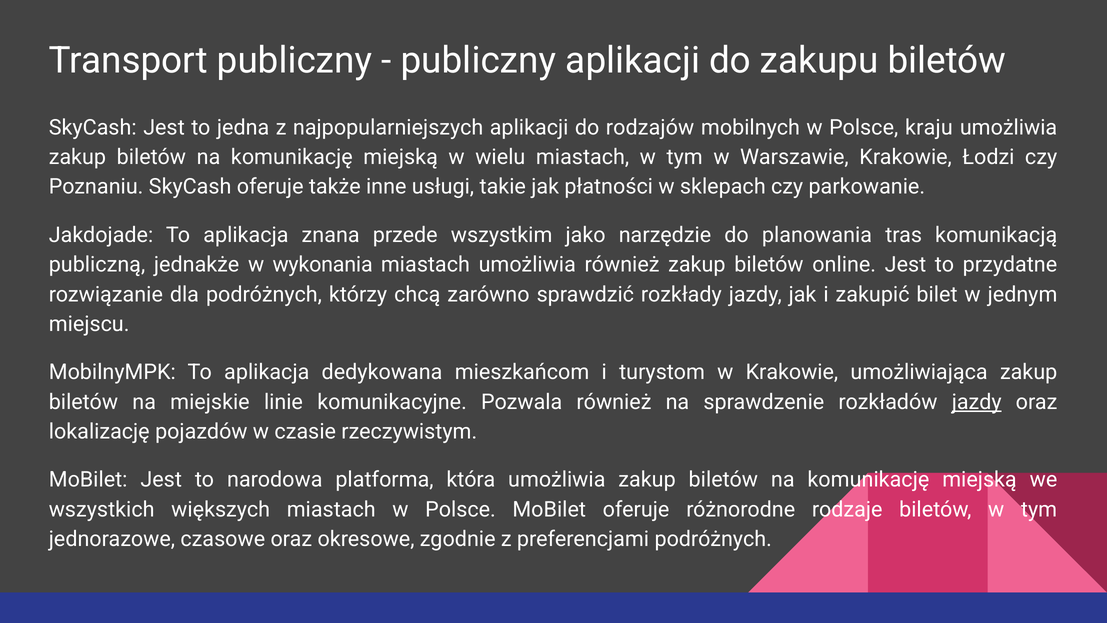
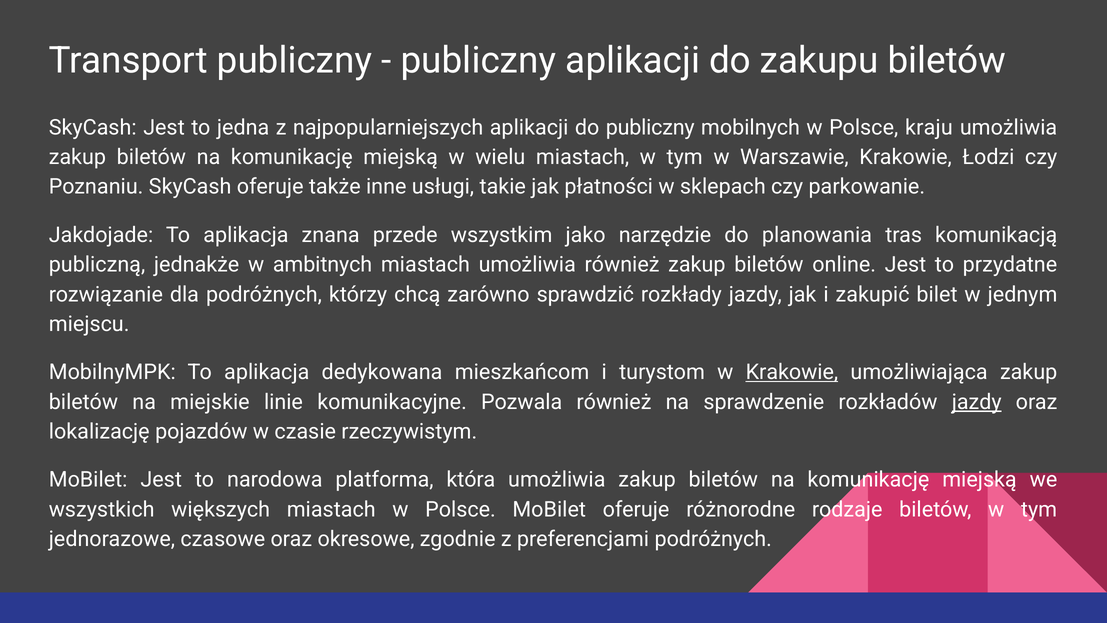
do rodzajów: rodzajów -> publiczny
wykonania: wykonania -> ambitnych
Krakowie at (792, 372) underline: none -> present
